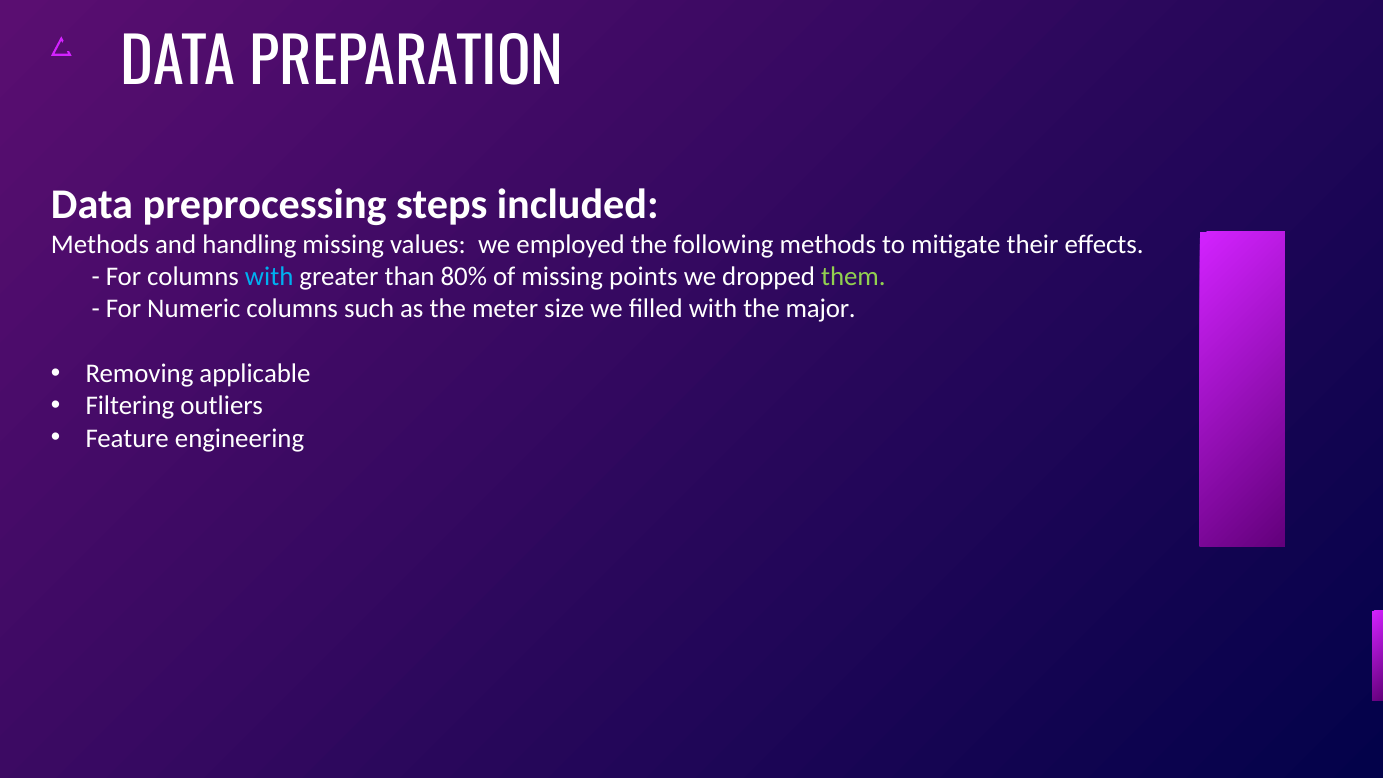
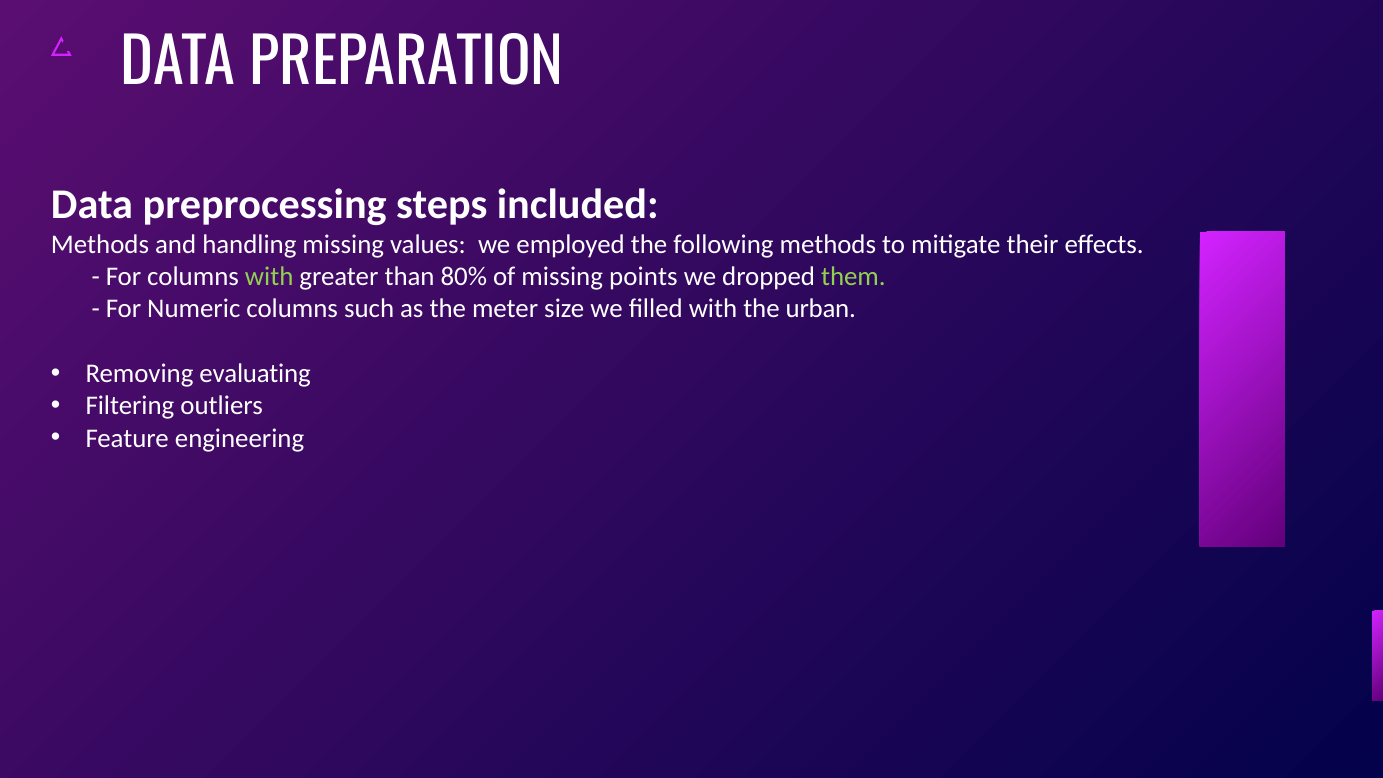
with at (269, 277) colour: light blue -> light green
major: major -> urban
applicable: applicable -> evaluating
